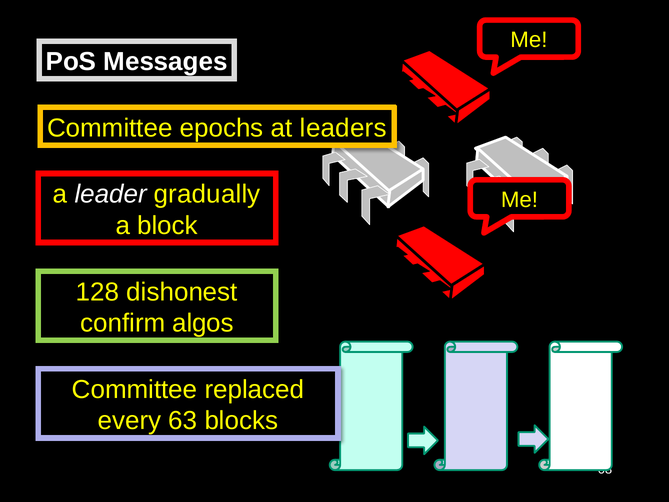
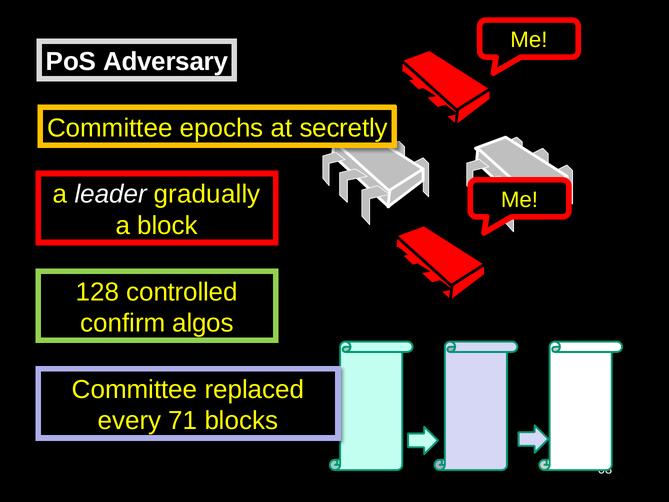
Messages: Messages -> Adversary
leaders: leaders -> secretly
dishonest: dishonest -> controlled
63: 63 -> 71
